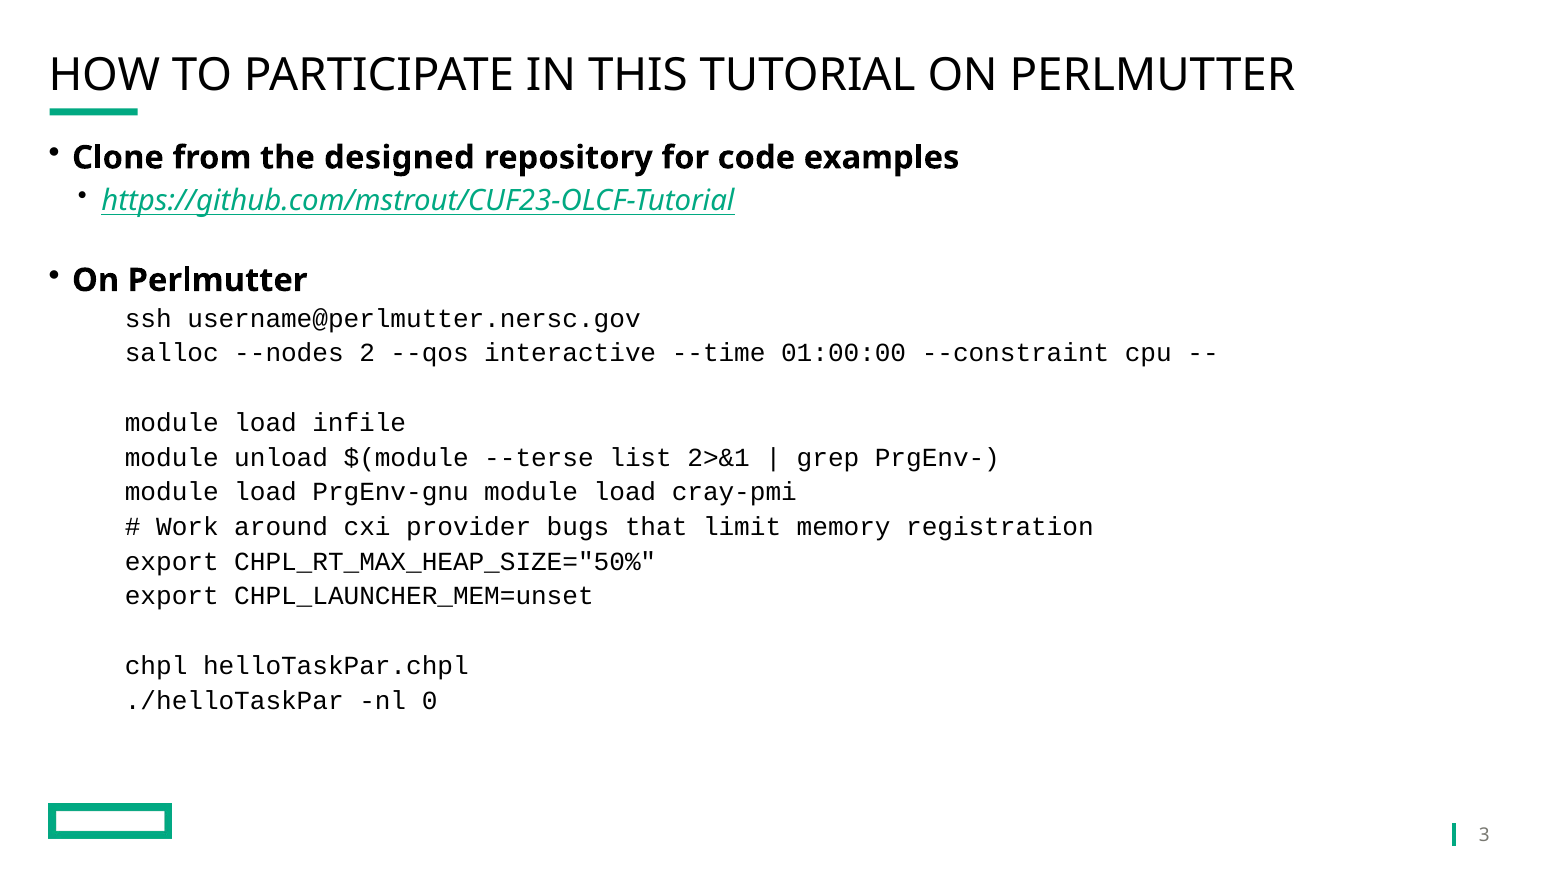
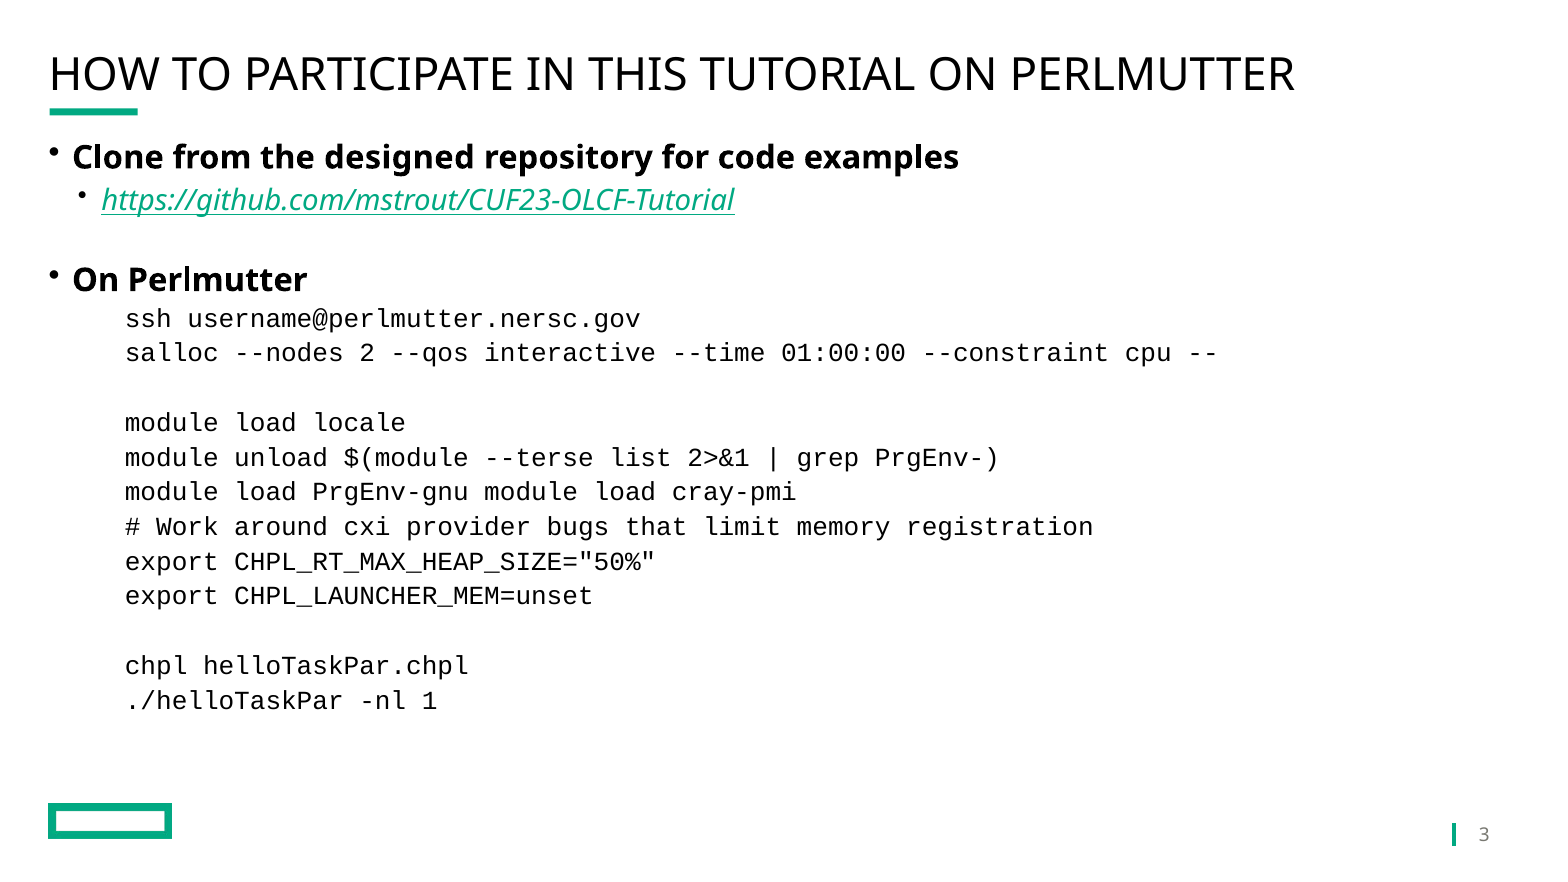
infile: infile -> locale
0: 0 -> 1
